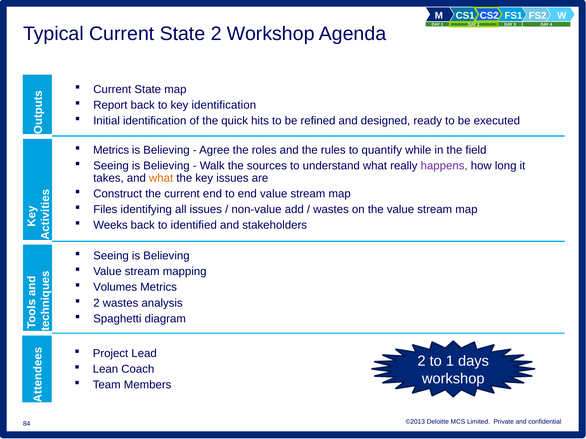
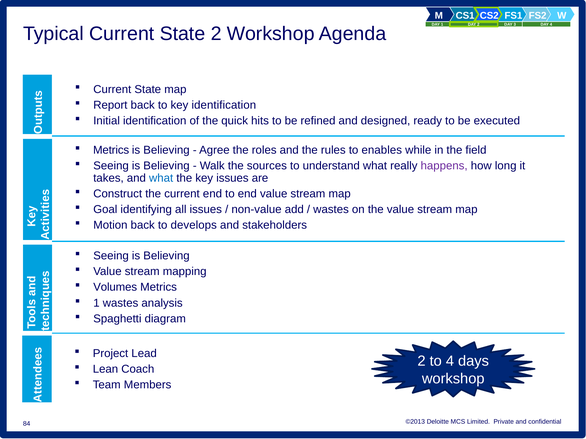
quantify: quantify -> enables
what at (161, 178) colour: orange -> blue
Files: Files -> Goal
Weeks: Weeks -> Motion
identified: identified -> develops
2 at (96, 303): 2 -> 1
to 1: 1 -> 4
